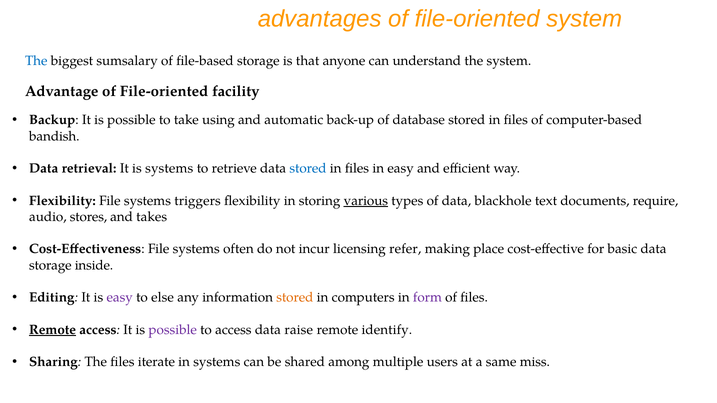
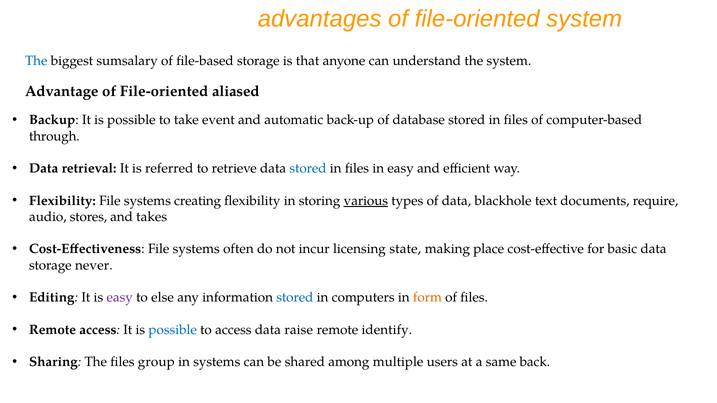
facility: facility -> aliased
using: using -> event
bandish: bandish -> through
is systems: systems -> referred
triggers: triggers -> creating
refer: refer -> state
inside: inside -> never
stored at (295, 298) colour: orange -> blue
form colour: purple -> orange
Remote at (53, 330) underline: present -> none
possible at (173, 330) colour: purple -> blue
iterate: iterate -> group
miss: miss -> back
